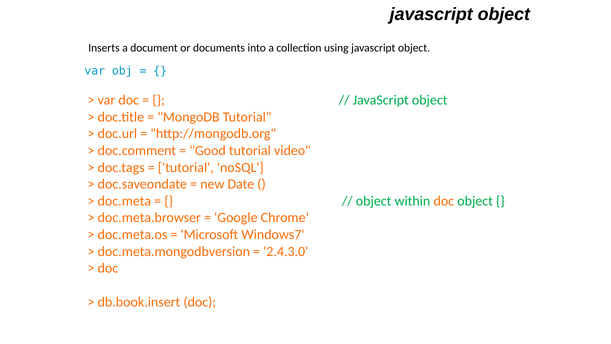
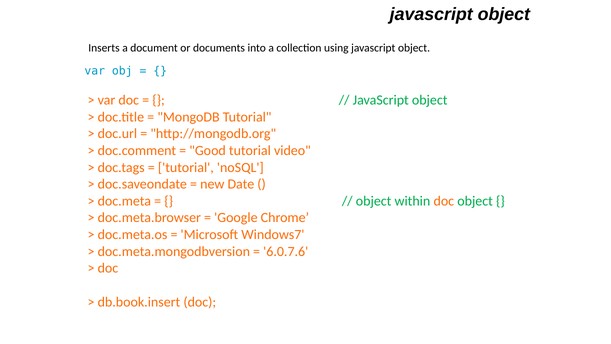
2.4.3.0: 2.4.3.0 -> 6.0.7.6
